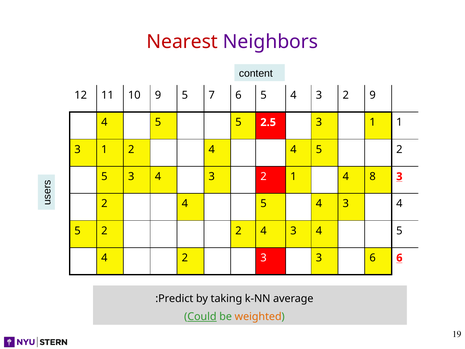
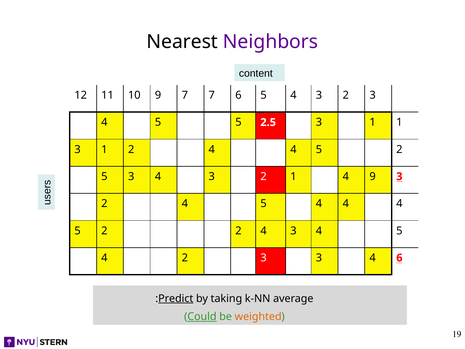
Nearest colour: red -> black
9 5: 5 -> 7
3 2 9: 9 -> 3
4 8: 8 -> 9
4 5 4 3: 3 -> 4
3 3 6: 6 -> 4
Predict underline: none -> present
